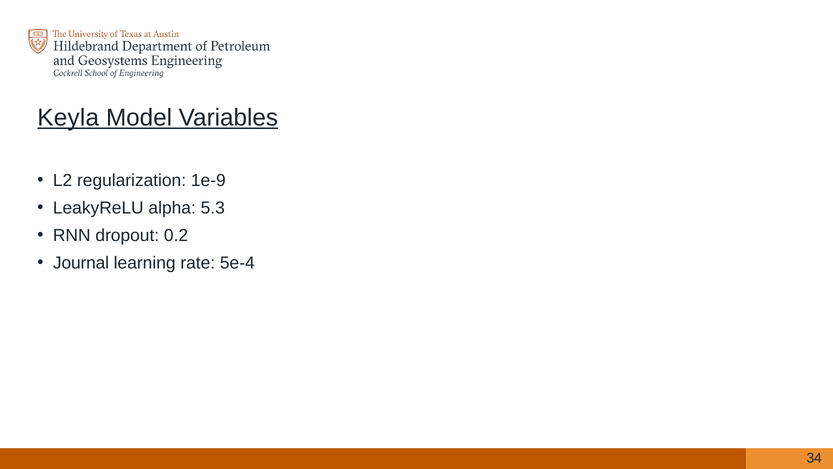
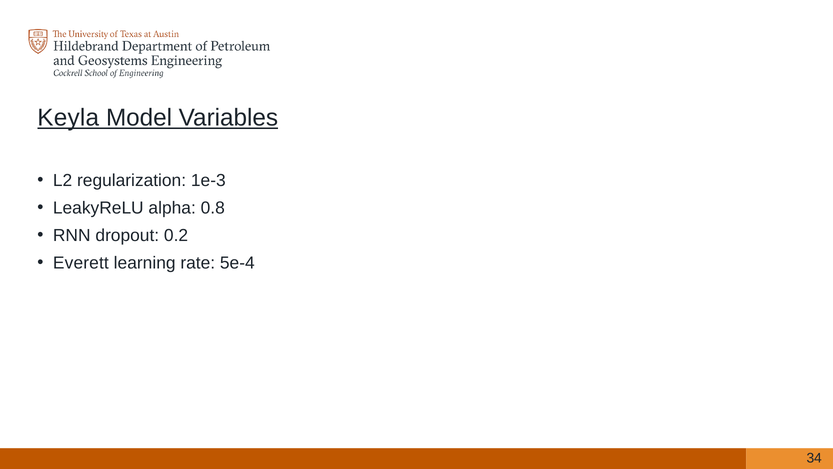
1e-9: 1e-9 -> 1e-3
5.3: 5.3 -> 0.8
Journal: Journal -> Everett
